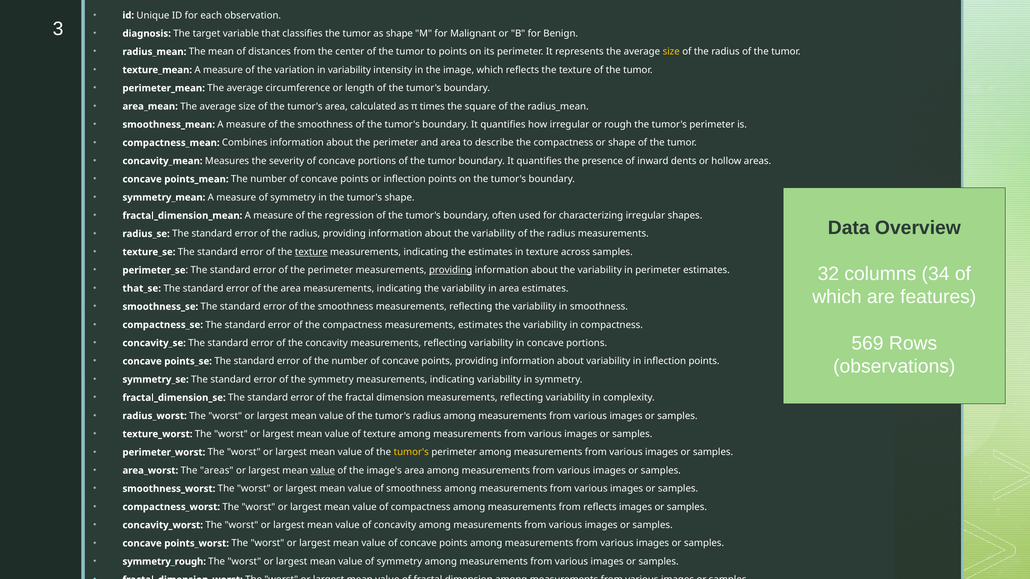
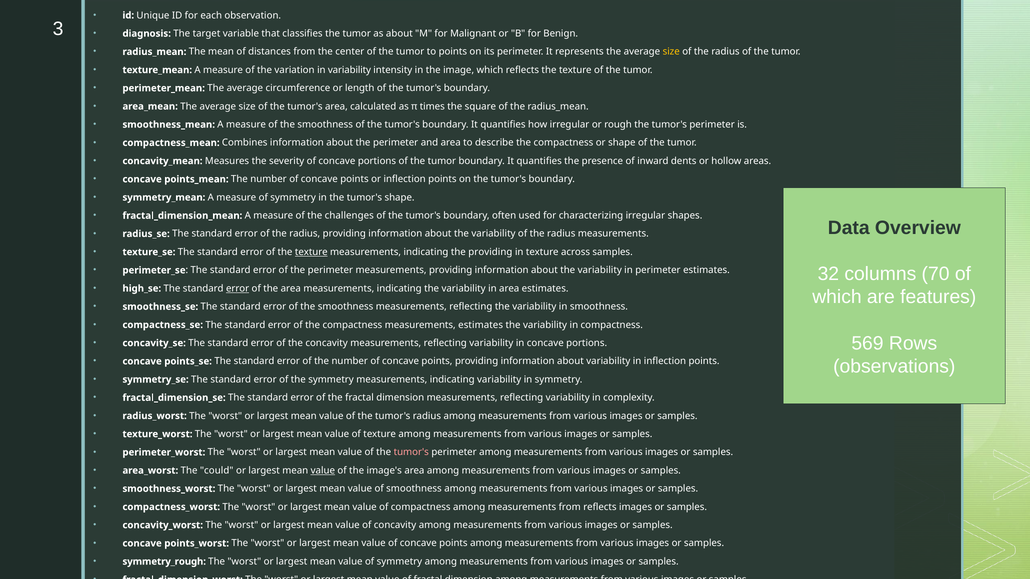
as shape: shape -> about
regression: regression -> challenges
the estimates: estimates -> providing
34: 34 -> 70
providing at (451, 270) underline: present -> none
that_se: that_se -> high_se
error at (238, 289) underline: none -> present
tumor's at (411, 453) colour: yellow -> pink
The areas: areas -> could
